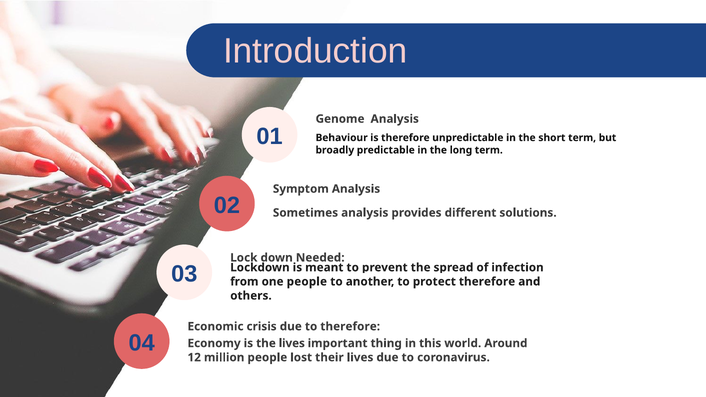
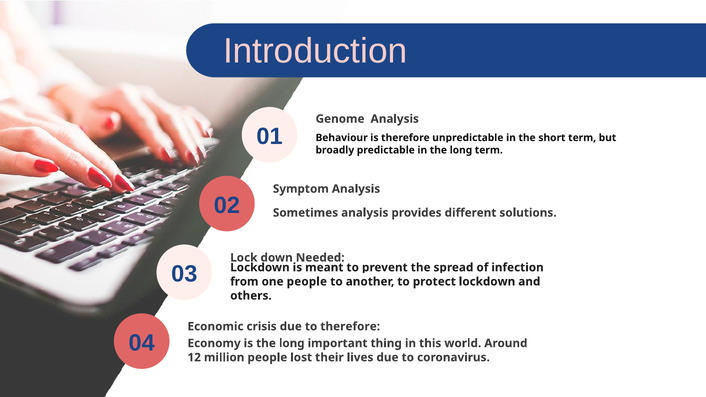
protect therefore: therefore -> lockdown
is the lives: lives -> long
